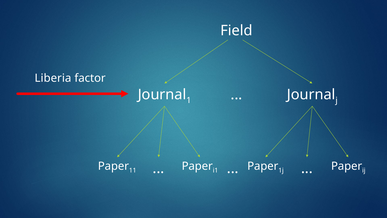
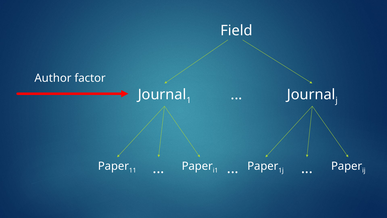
Liberia: Liberia -> Author
